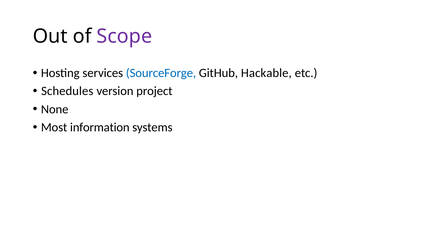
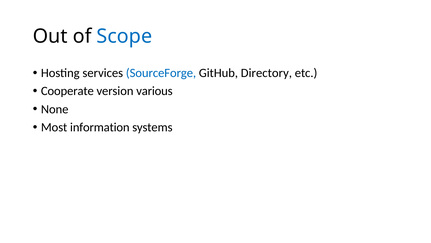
Scope colour: purple -> blue
Hackable: Hackable -> Directory
Schedules: Schedules -> Cooperate
project: project -> various
